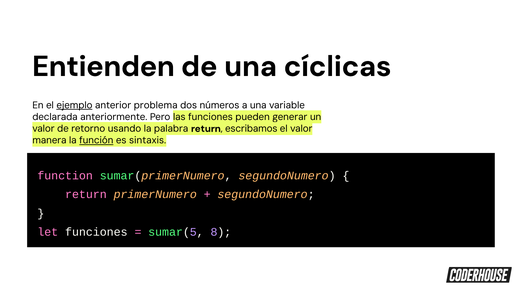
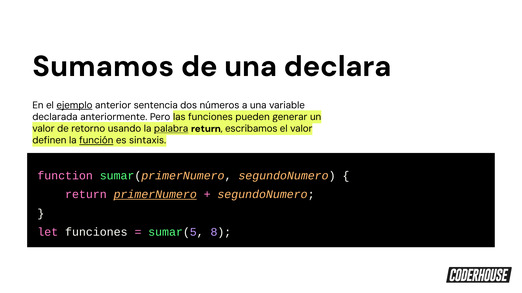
Entienden: Entienden -> Sumamos
cíclicas: cíclicas -> declara
problema: problema -> sentencia
palabra underline: none -> present
manera: manera -> definen
primerNumero underline: none -> present
